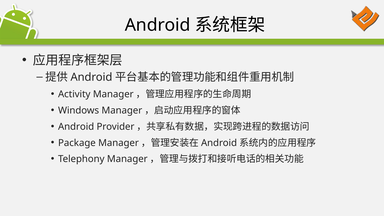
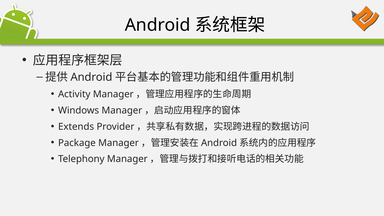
Android at (76, 127): Android -> Extends
